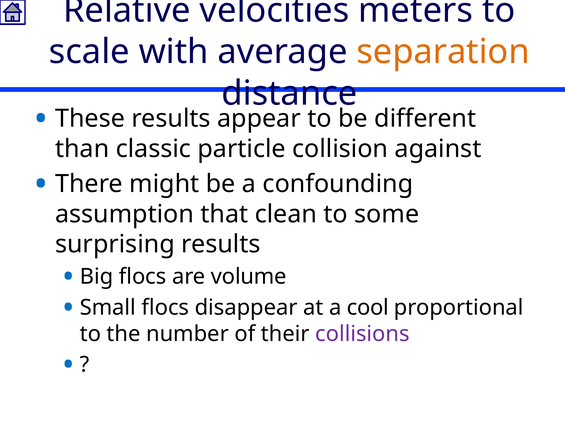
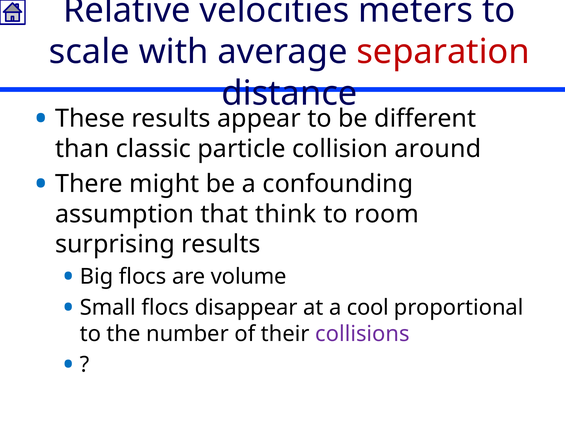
separation colour: orange -> red
against: against -> around
clean: clean -> think
some: some -> room
